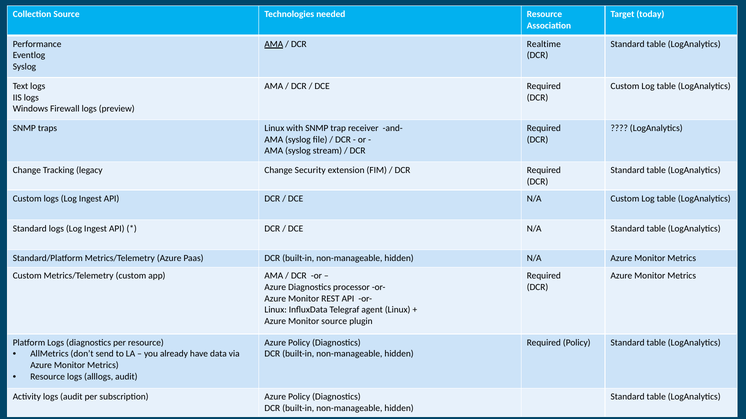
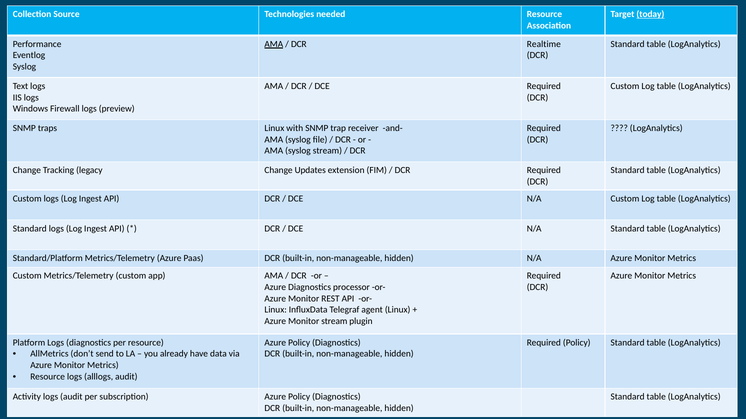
today underline: none -> present
Security: Security -> Updates
Monitor source: source -> stream
